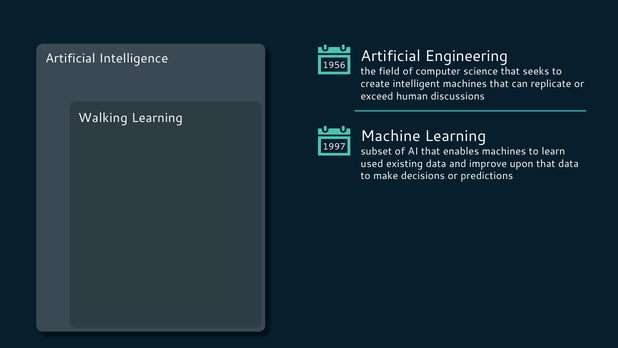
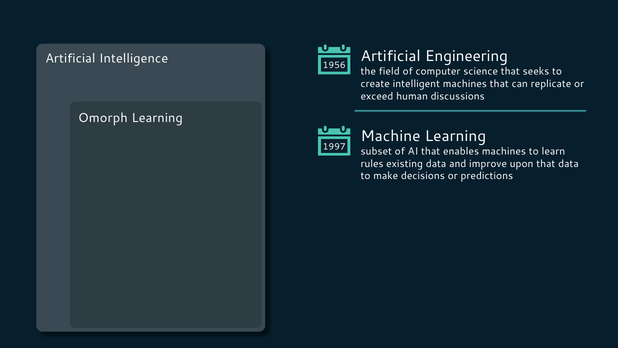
Walking: Walking -> Omorph
used: used -> rules
